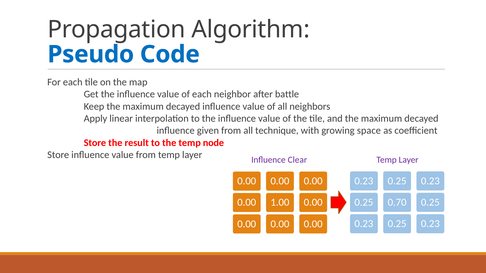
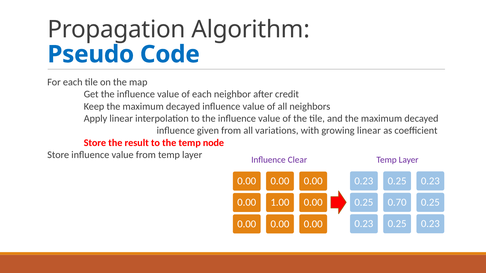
battle: battle -> credit
technique: technique -> variations
growing space: space -> linear
